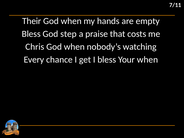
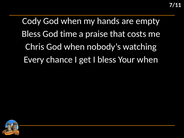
Their: Their -> Cody
step: step -> time
